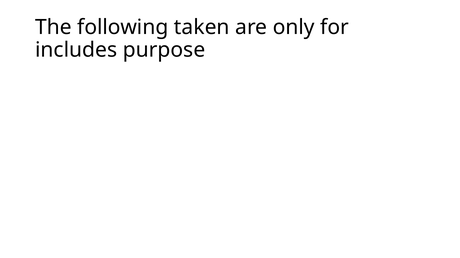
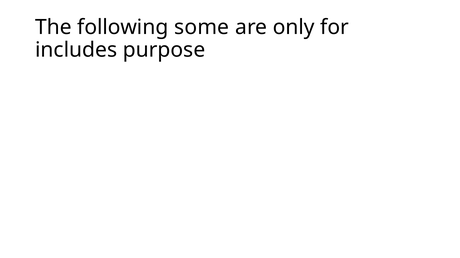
taken: taken -> some
